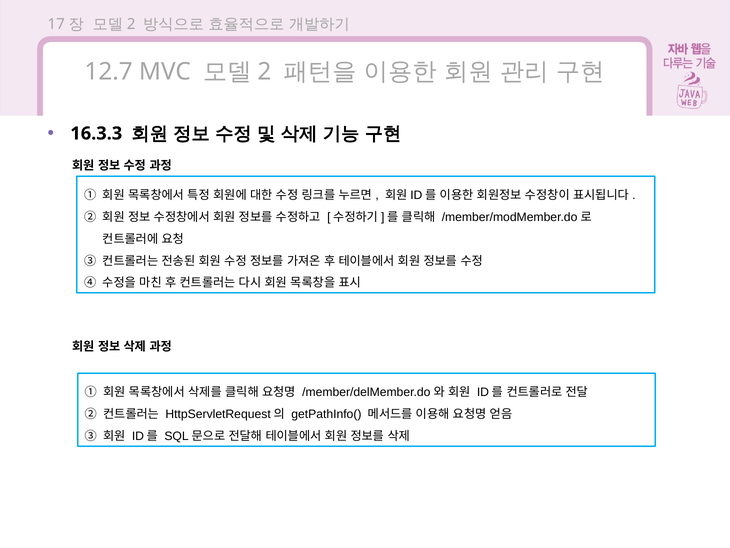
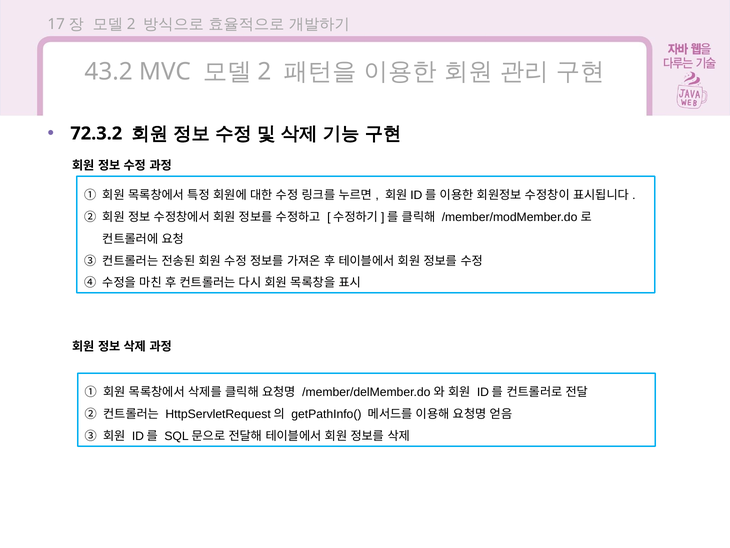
12.7: 12.7 -> 43.2
16.3.3: 16.3.3 -> 72.3.2
